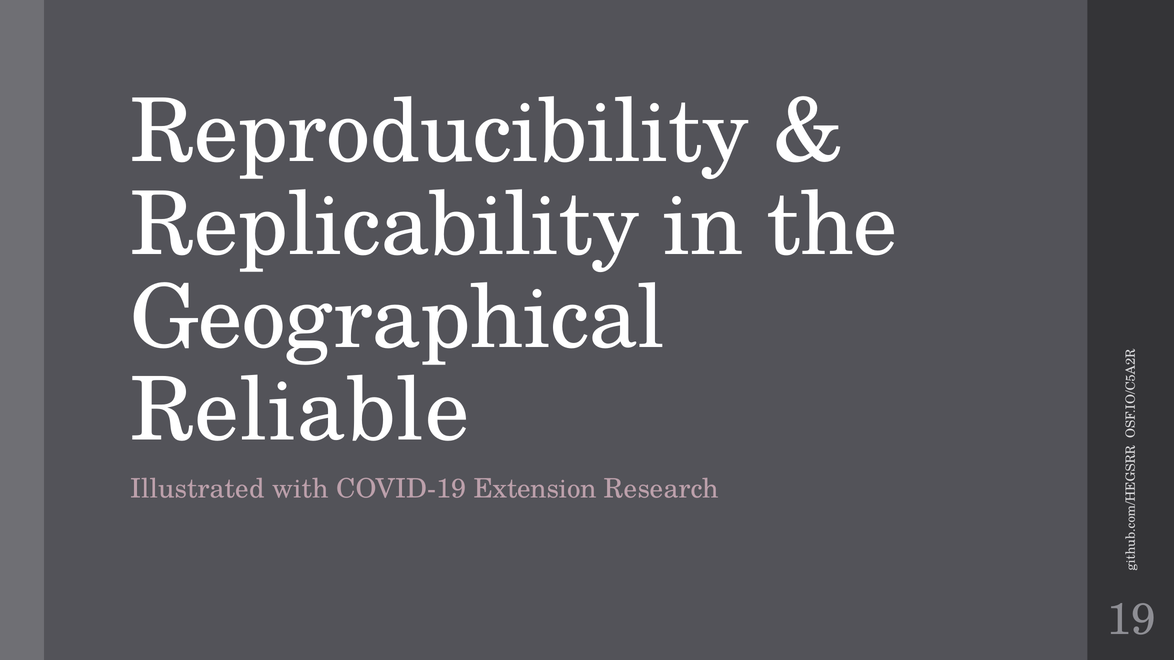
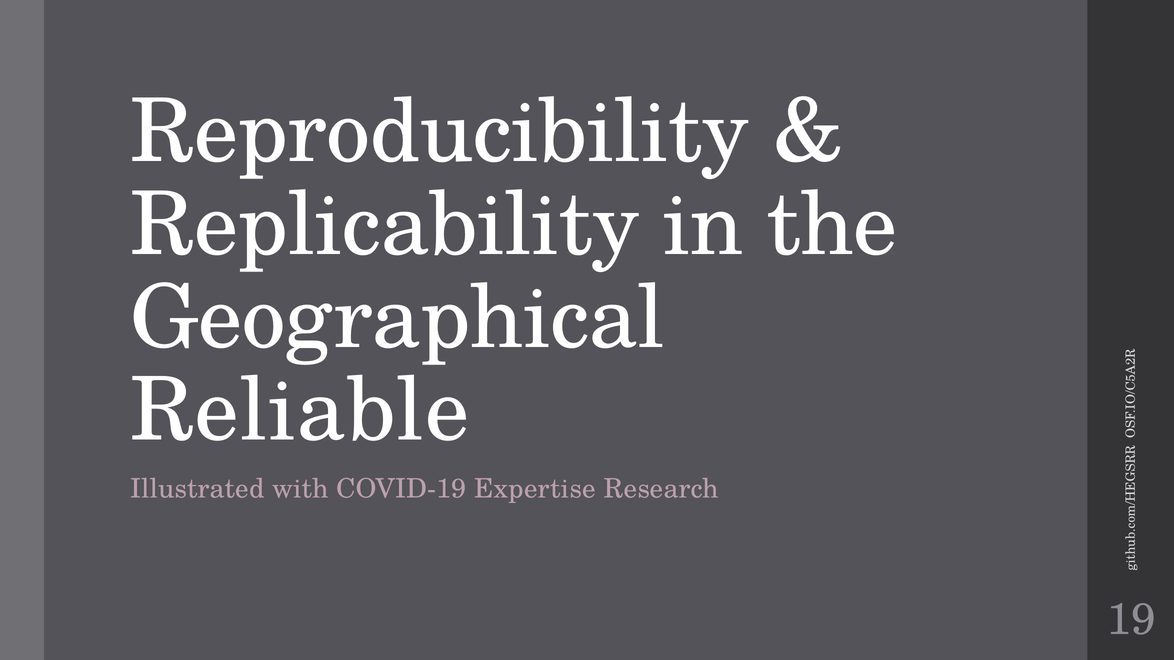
Extension: Extension -> Expertise
